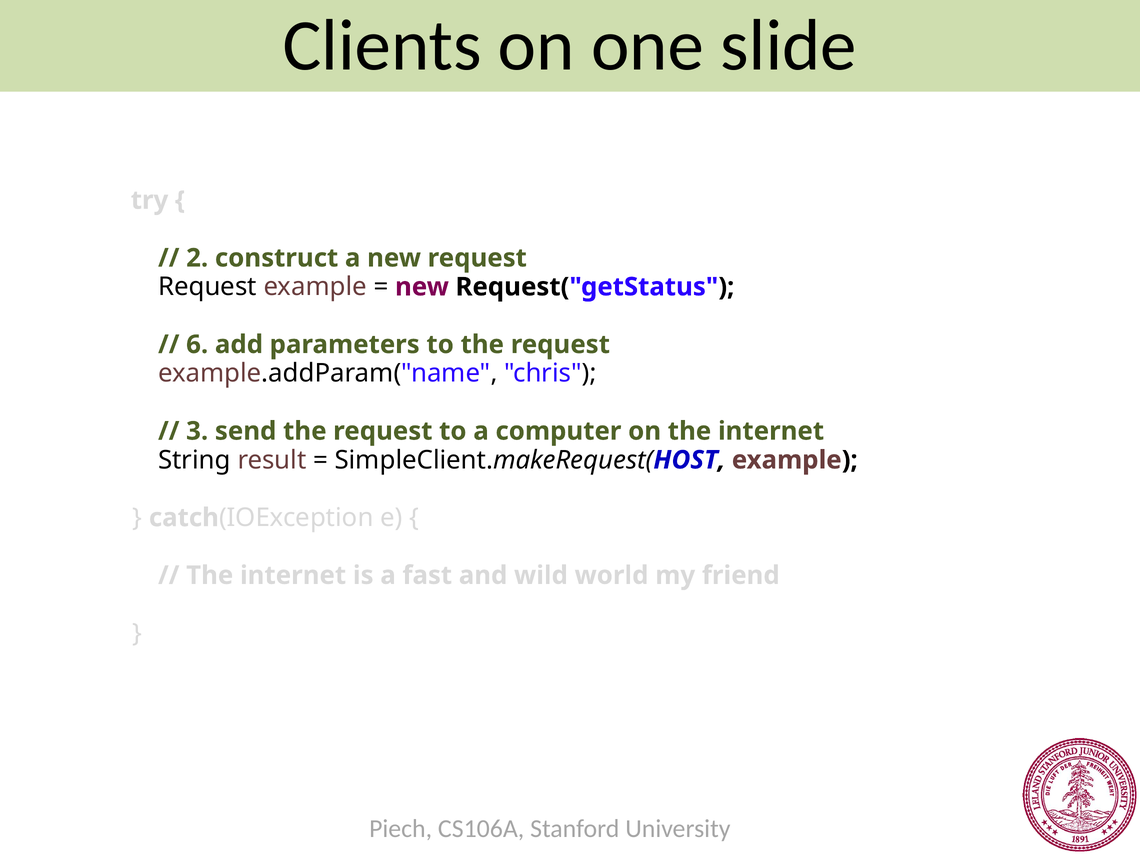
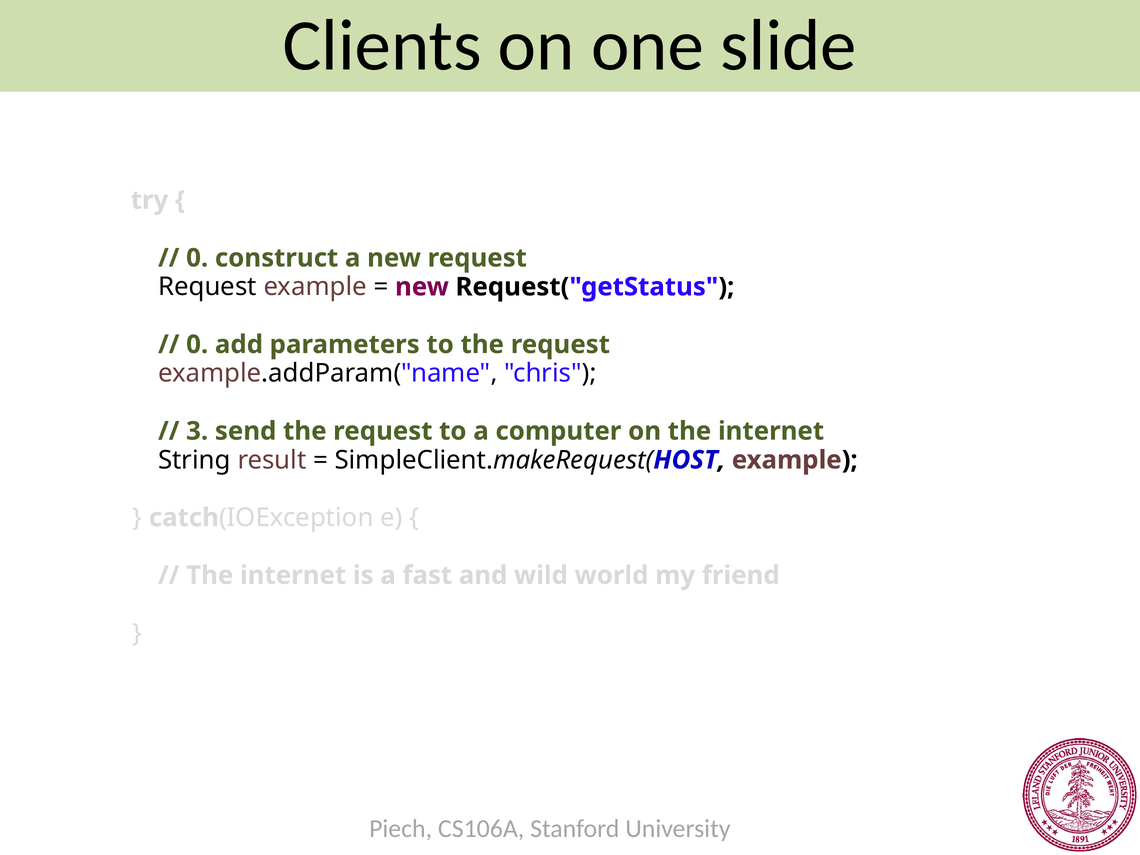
2 at (197, 258): 2 -> 0
6 at (197, 345): 6 -> 0
